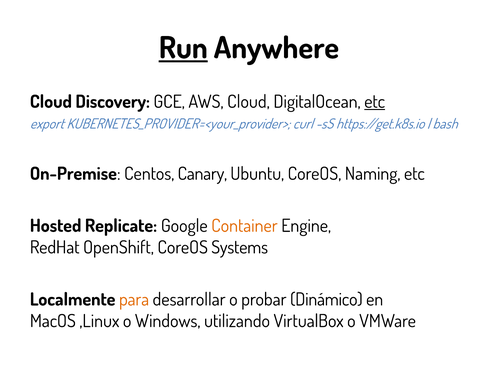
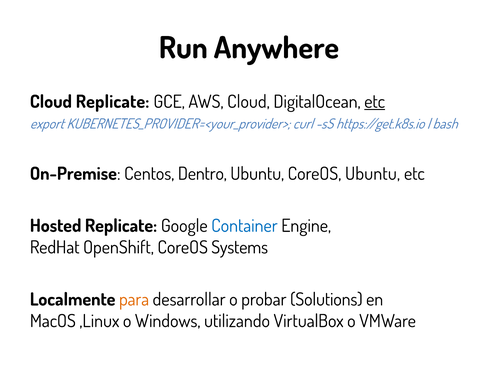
Run underline: present -> none
Cloud Discovery: Discovery -> Replicate
Canary: Canary -> Dentro
CoreOS Naming: Naming -> Ubuntu
Container colour: orange -> blue
Dinámico: Dinámico -> Solutions
